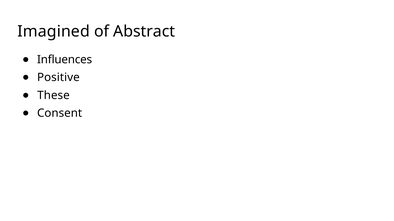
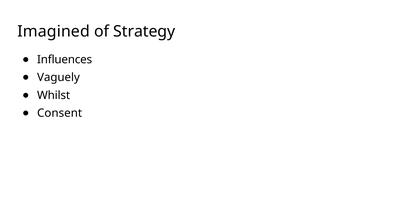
Abstract: Abstract -> Strategy
Positive: Positive -> Vaguely
These: These -> Whilst
